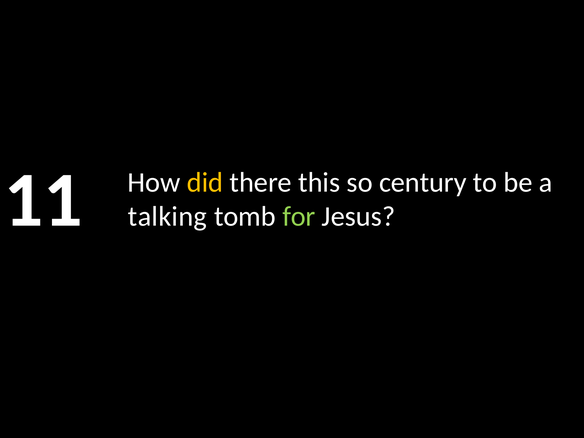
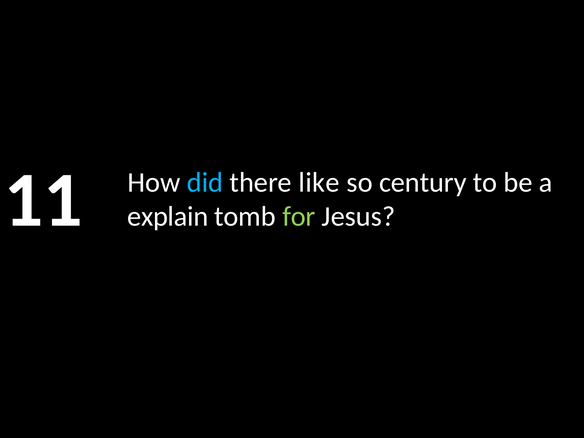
did colour: yellow -> light blue
this: this -> like
talking: talking -> explain
